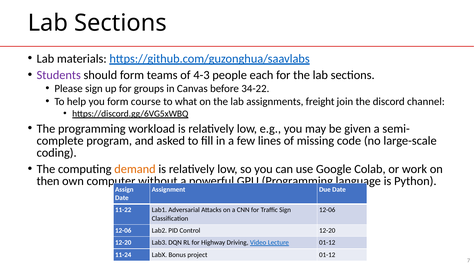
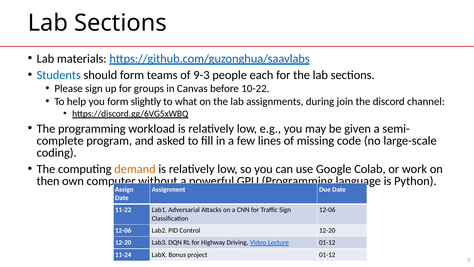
Students colour: purple -> blue
4-3: 4-3 -> 9-3
34-22: 34-22 -> 10-22
course: course -> slightly
freight: freight -> during
